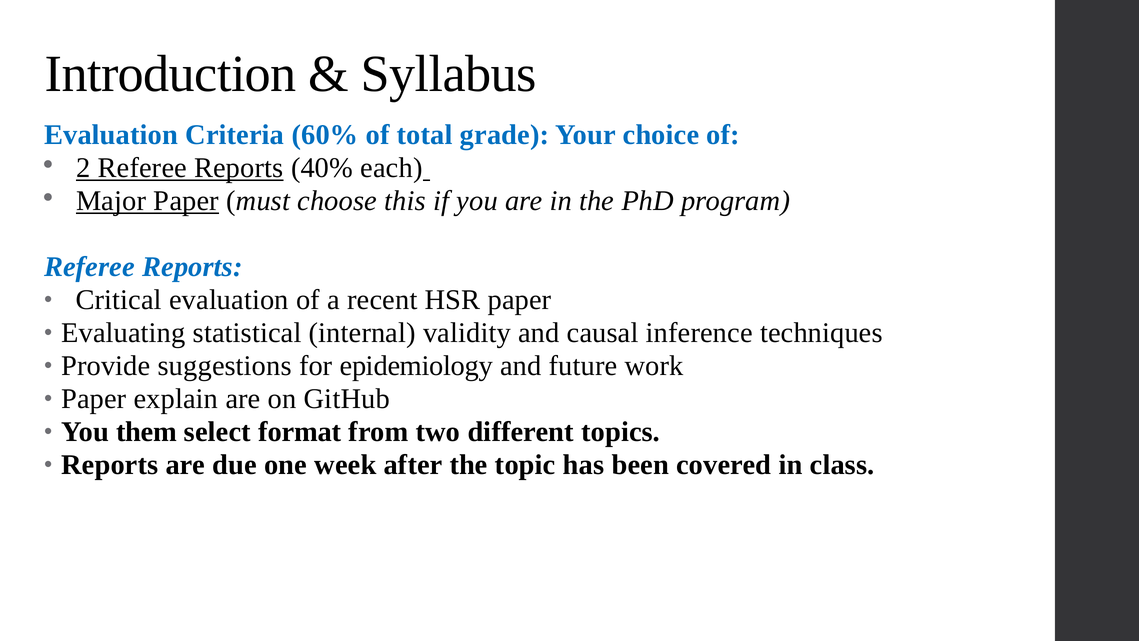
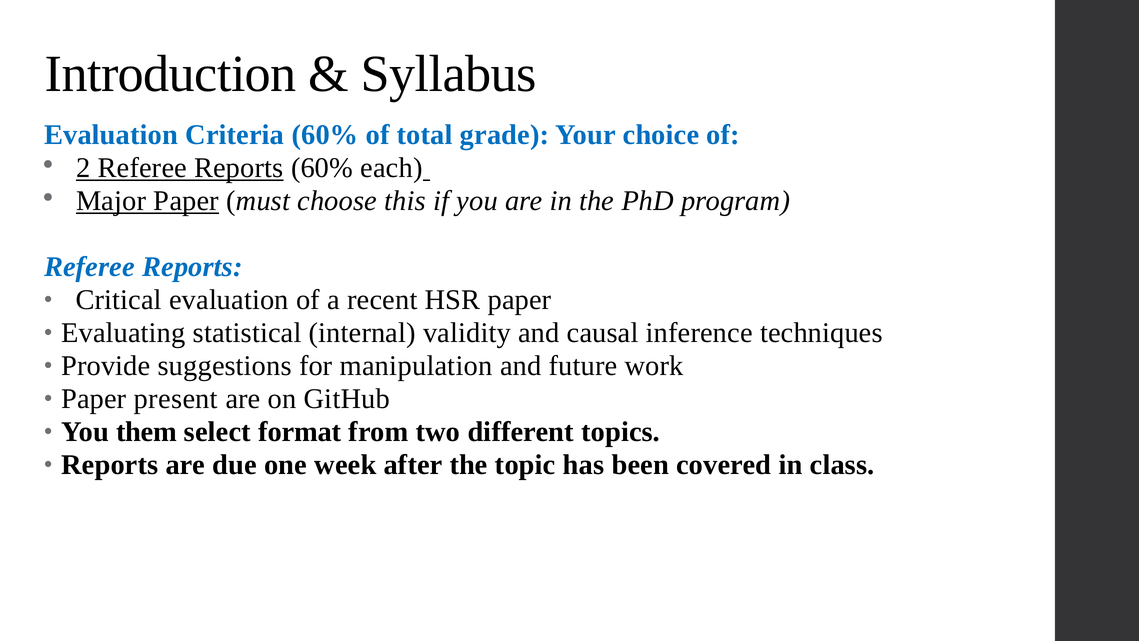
Reports 40%: 40% -> 60%
epidemiology: epidemiology -> manipulation
explain: explain -> present
